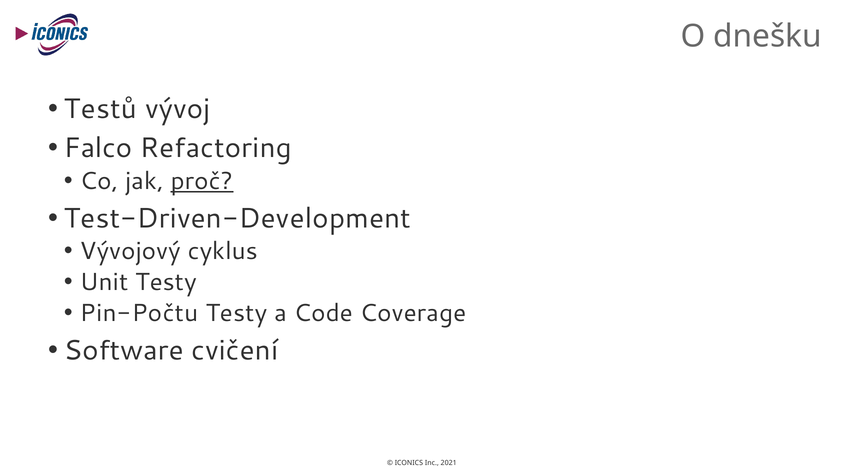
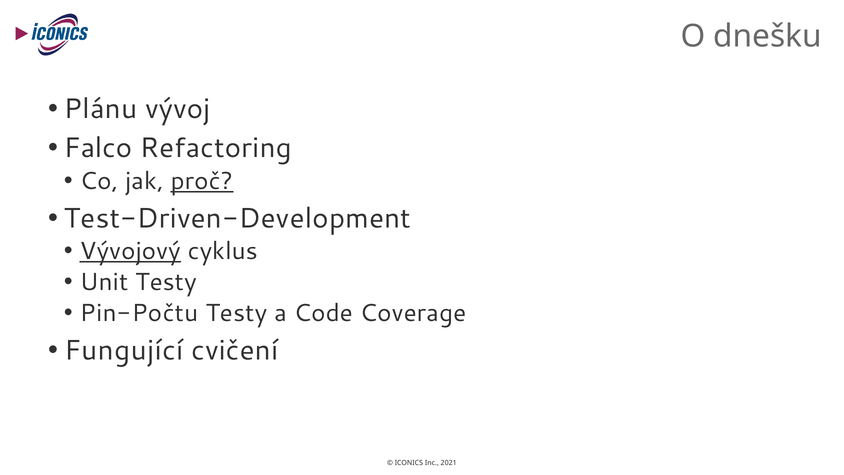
Testů: Testů -> Plánu
Vývojový underline: none -> present
Software: Software -> Fungující
